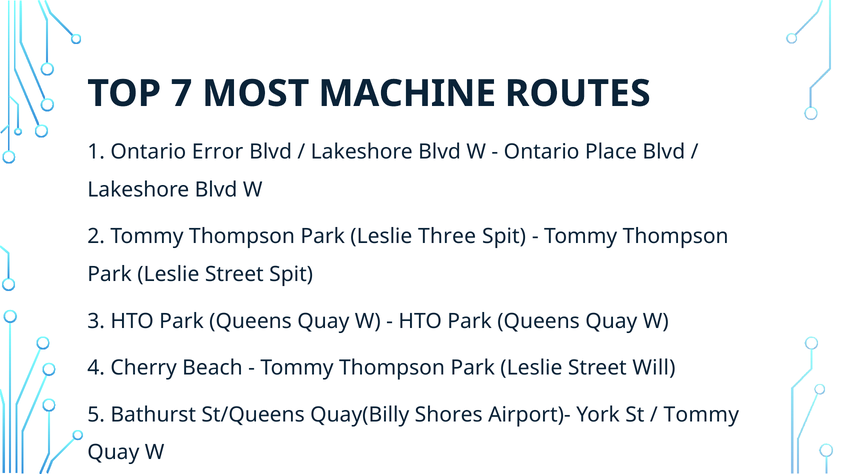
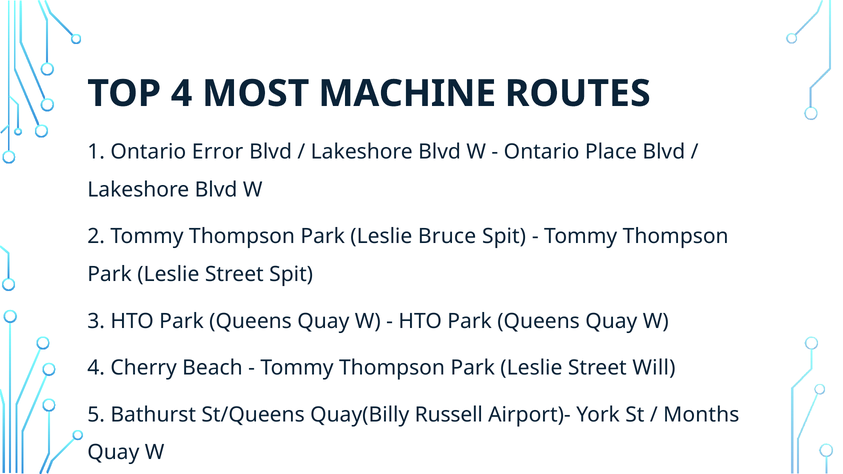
TOP 7: 7 -> 4
Three: Three -> Bruce
Shores: Shores -> Russell
Tommy at (701, 415): Tommy -> Months
